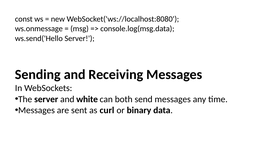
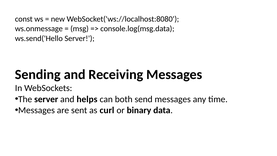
white: white -> helps
